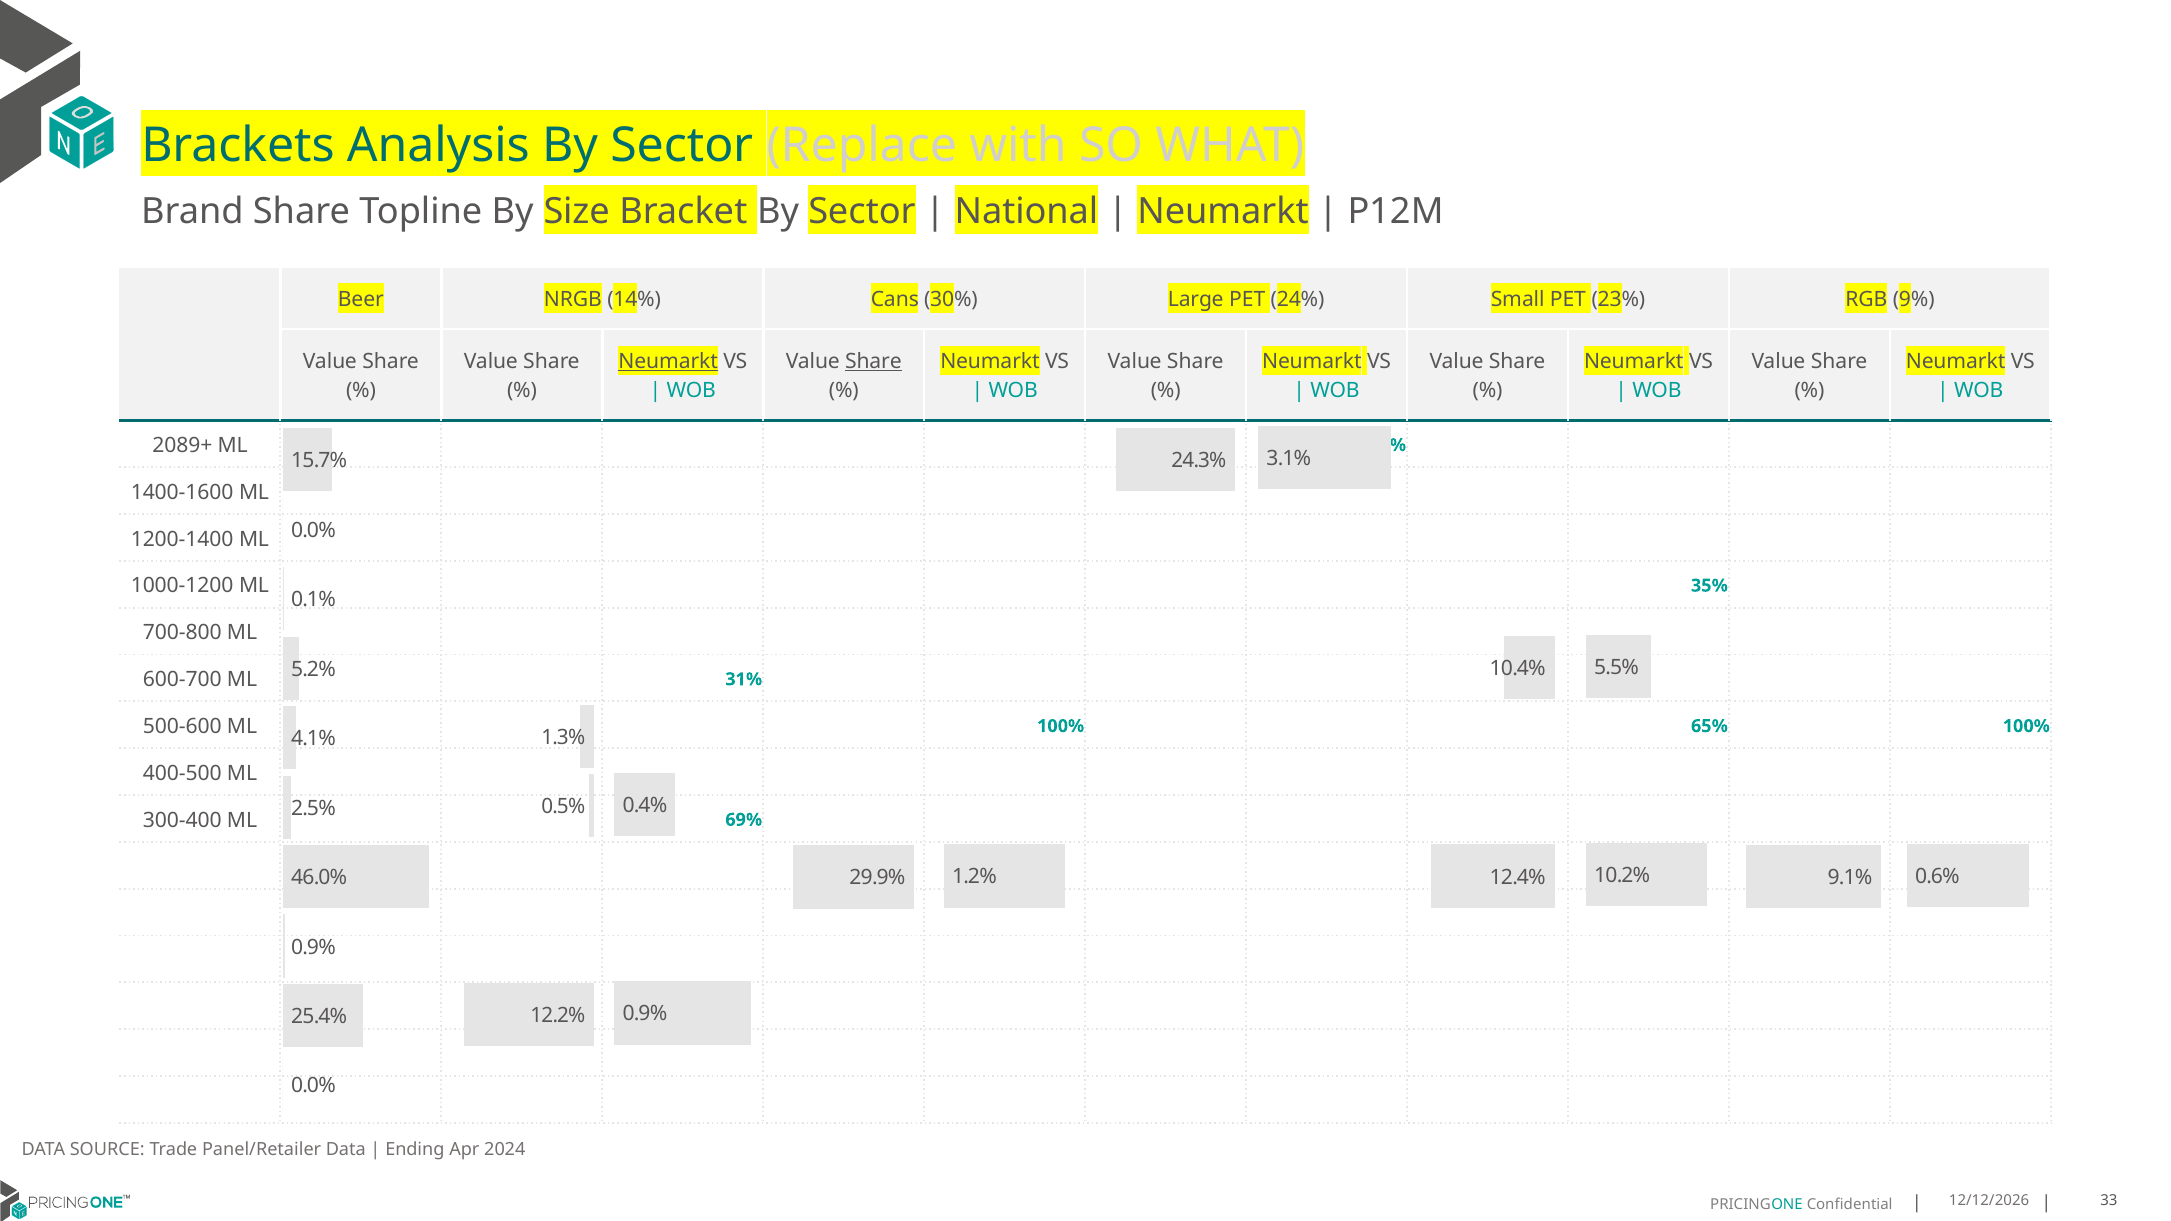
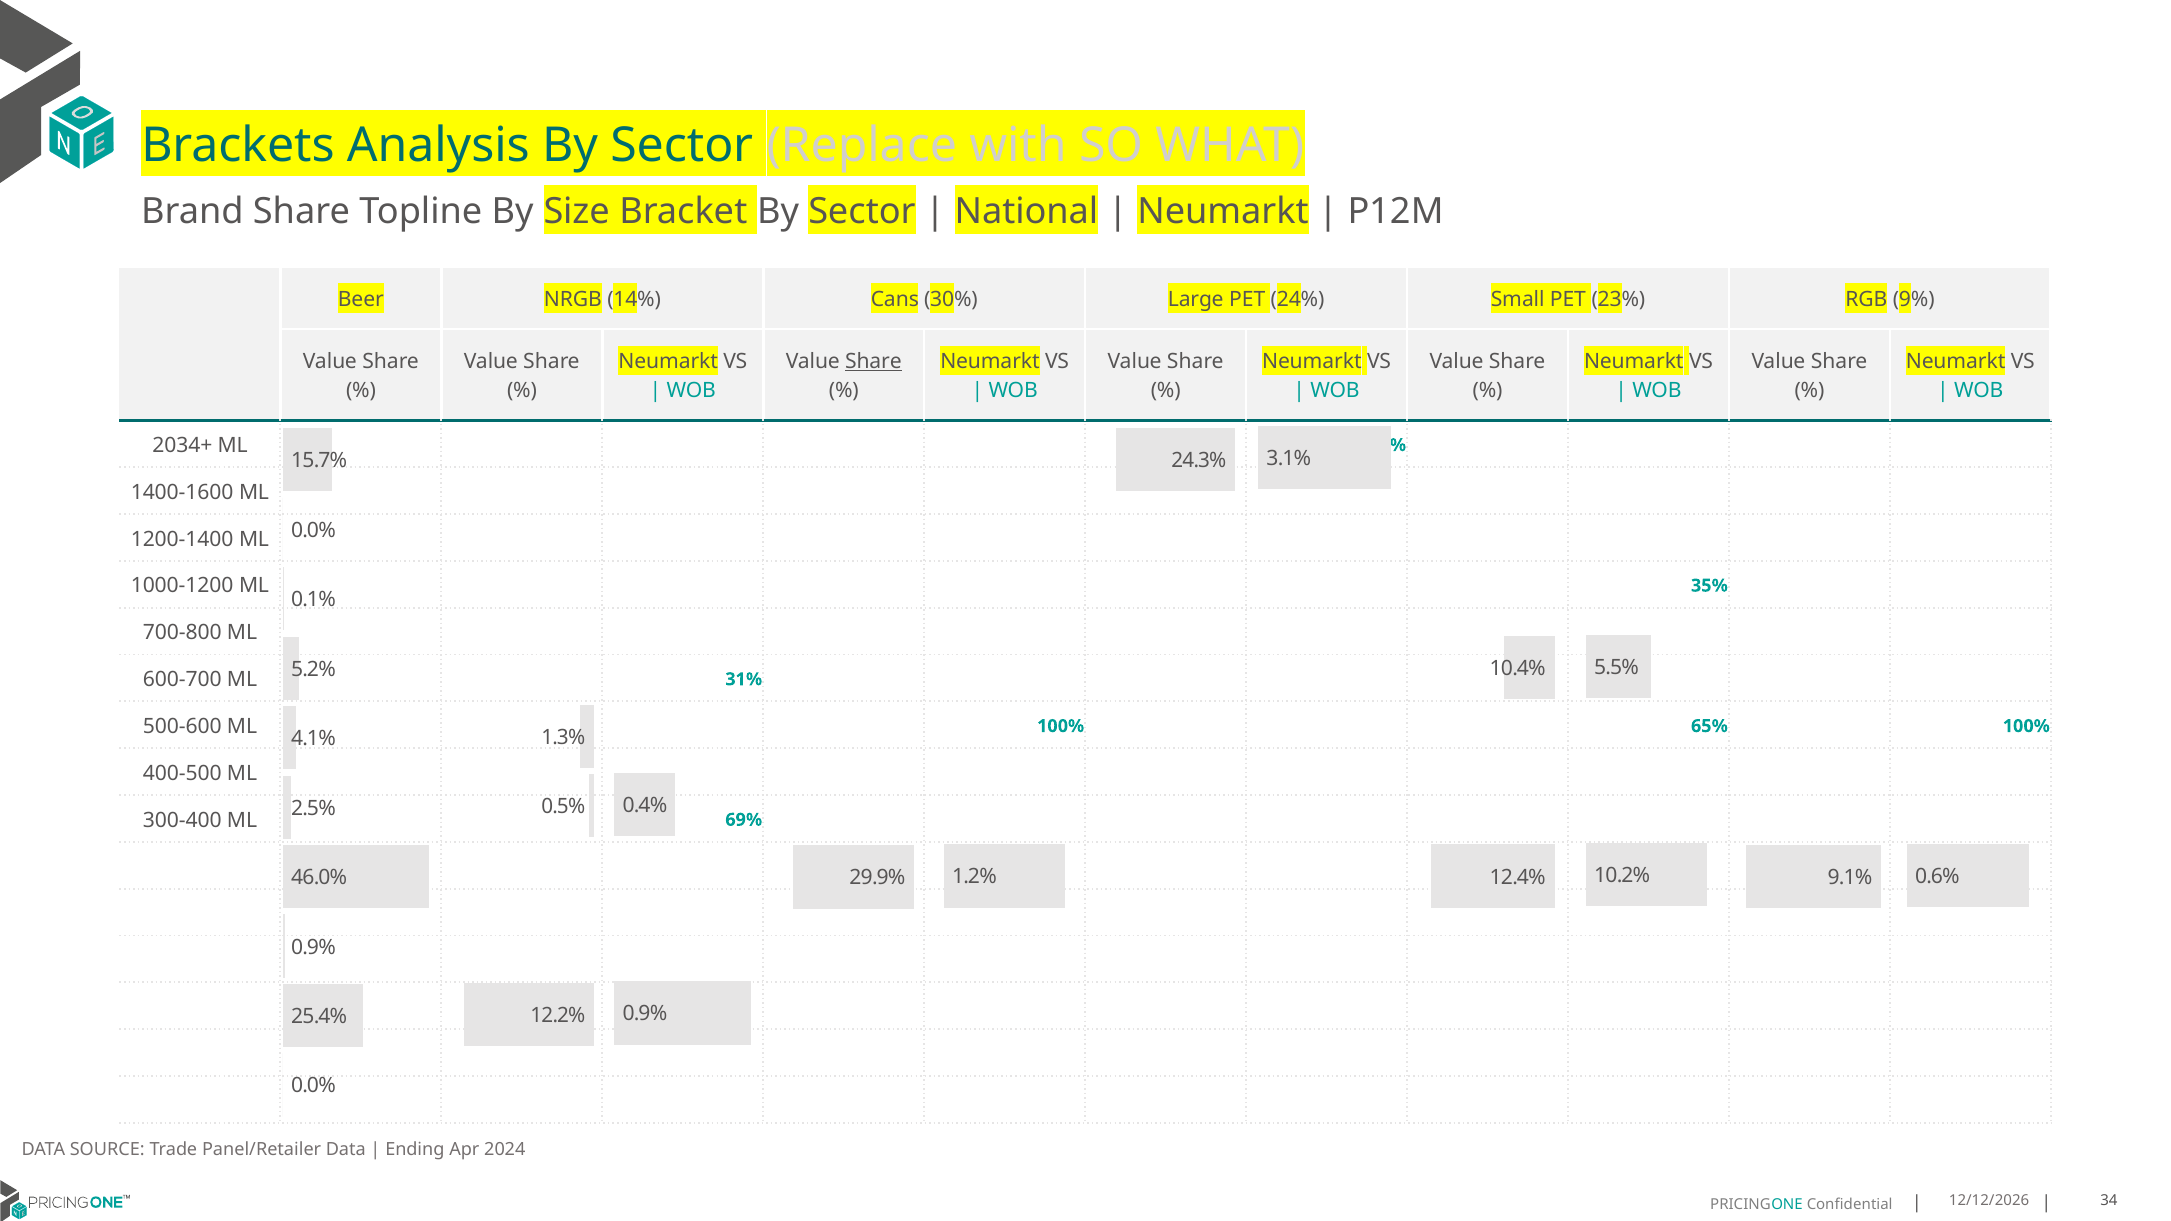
Neumarkt at (668, 362) underline: present -> none
2089+: 2089+ -> 2034+
33: 33 -> 34
